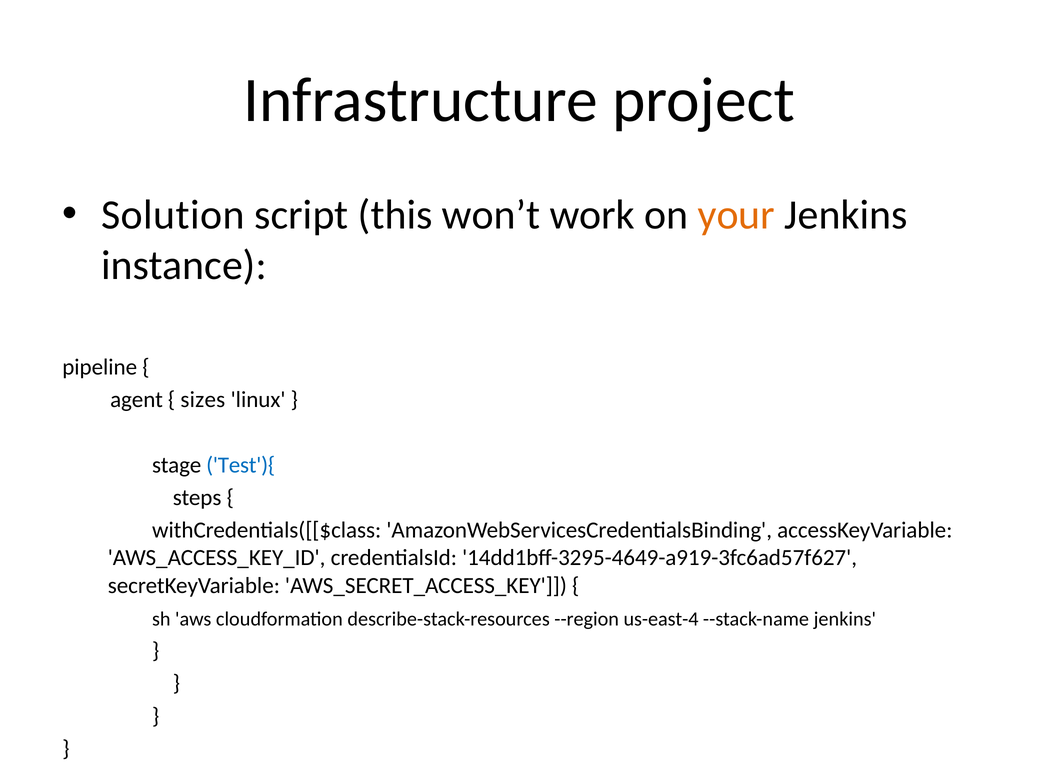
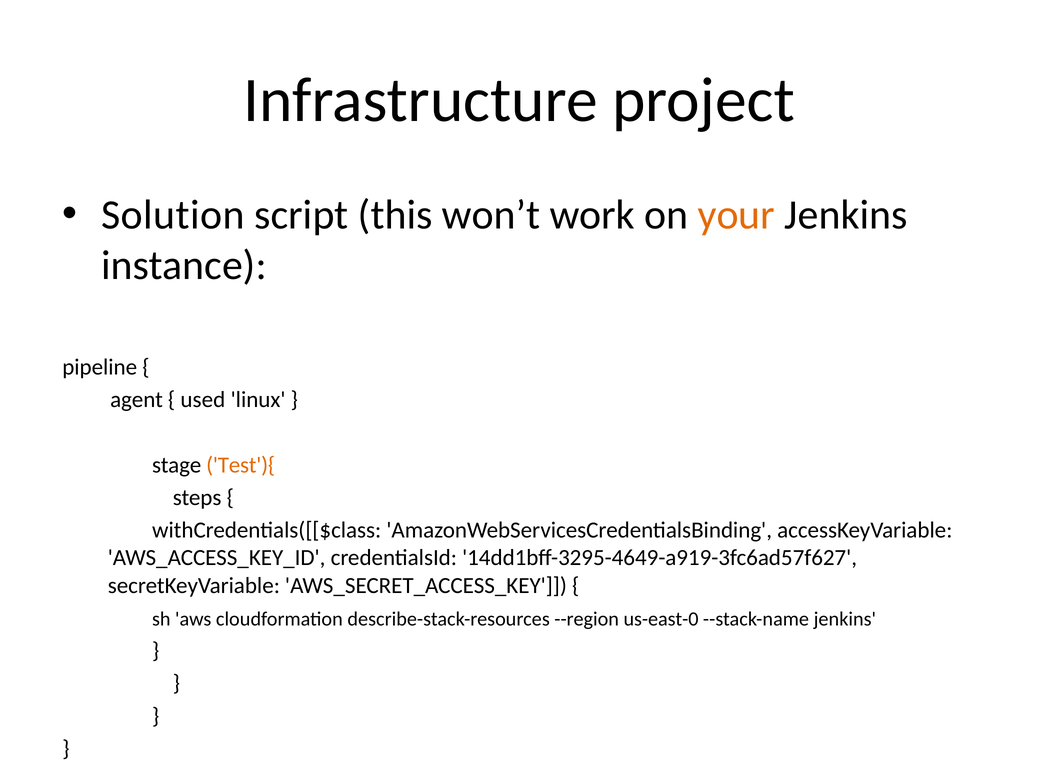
sizes: sizes -> used
Test'){ colour: blue -> orange
us-east-4: us-east-4 -> us-east-0
